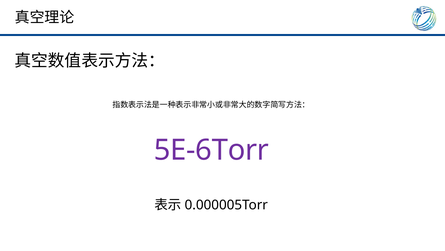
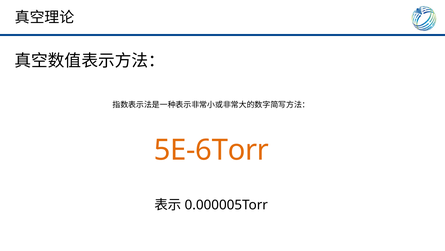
5E-6Torr colour: purple -> orange
